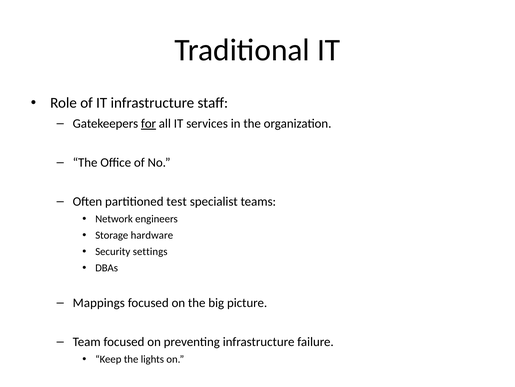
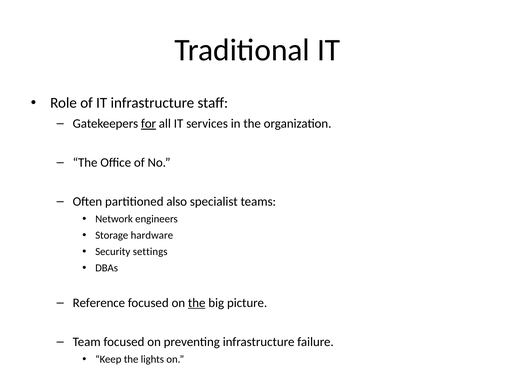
test: test -> also
Mappings: Mappings -> Reference
the at (197, 302) underline: none -> present
